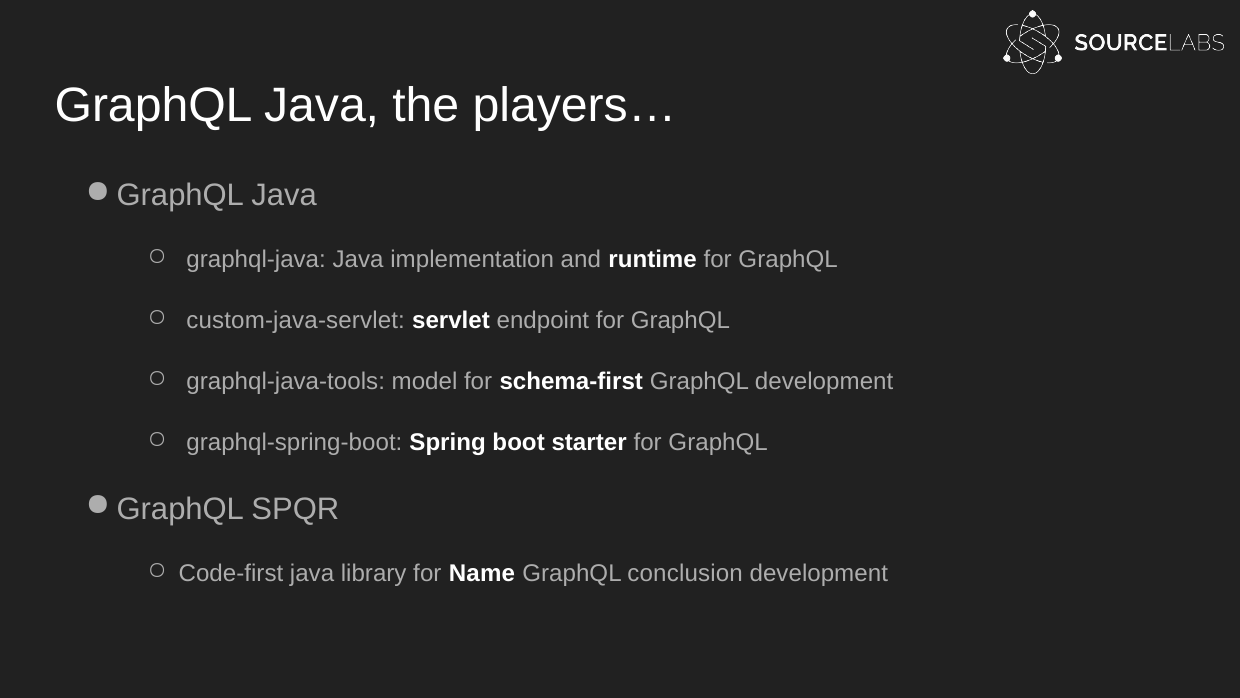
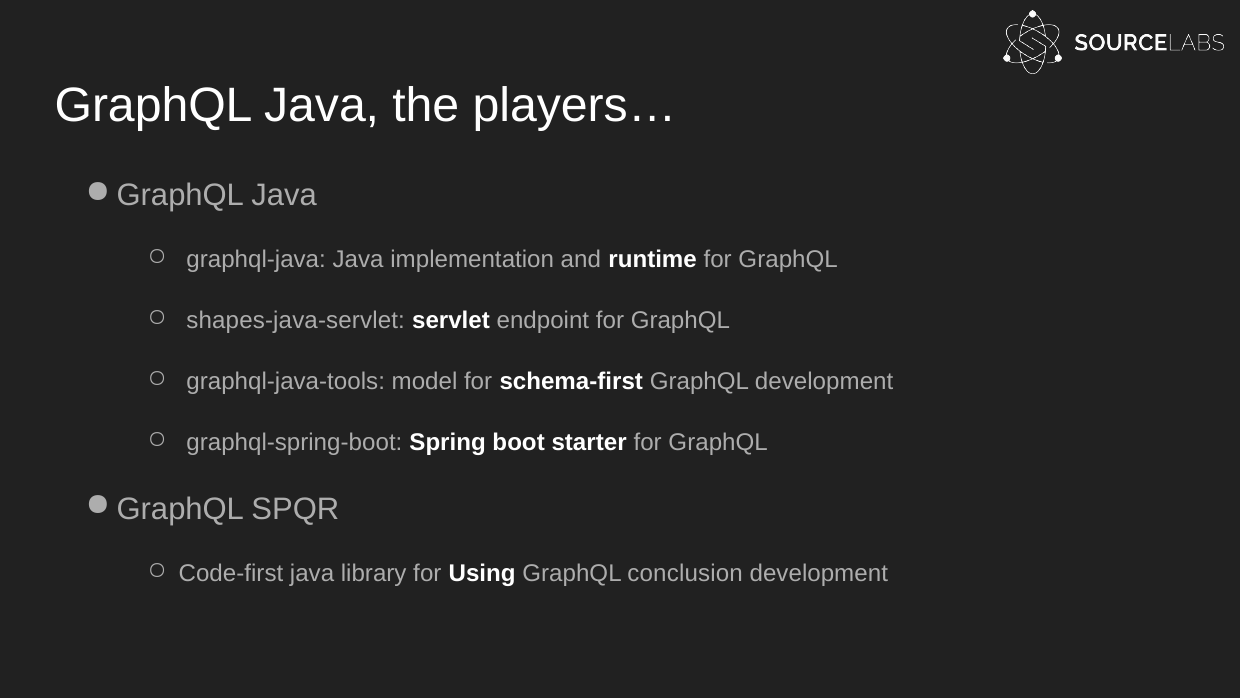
custom-java-servlet: custom-java-servlet -> shapes-java-servlet
Name: Name -> Using
